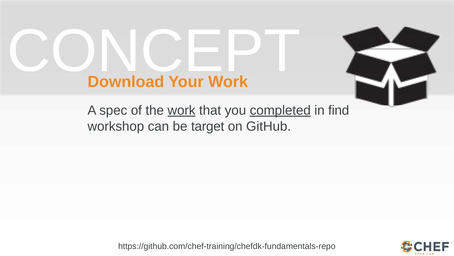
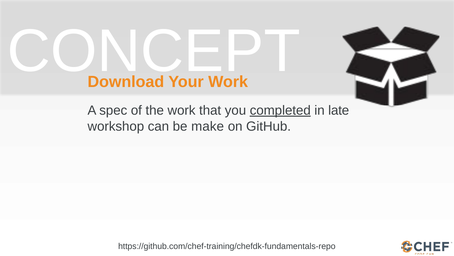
work at (182, 110) underline: present -> none
find: find -> late
target: target -> make
